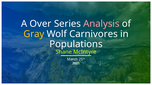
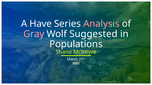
Over: Over -> Have
Gray colour: yellow -> pink
Carnivores: Carnivores -> Suggested
